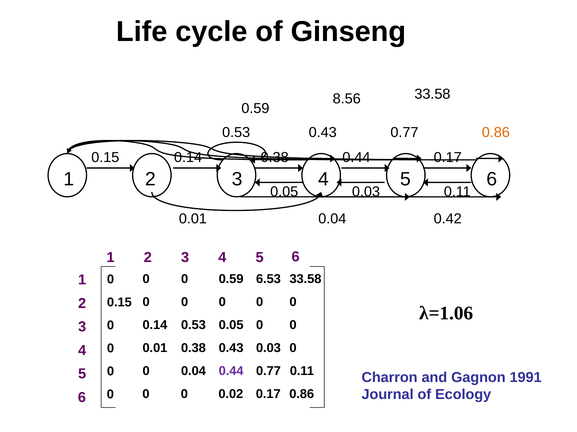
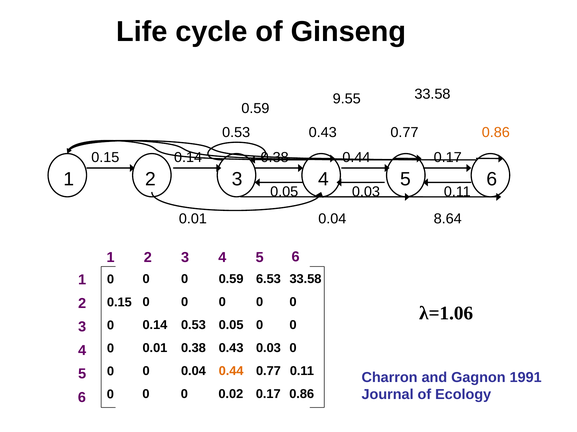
8.56: 8.56 -> 9.55
0.42: 0.42 -> 8.64
0.44 at (231, 371) colour: purple -> orange
